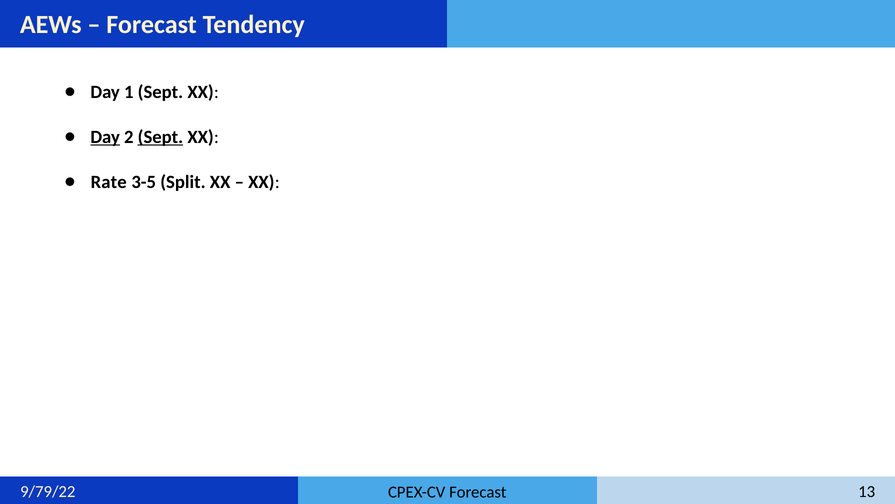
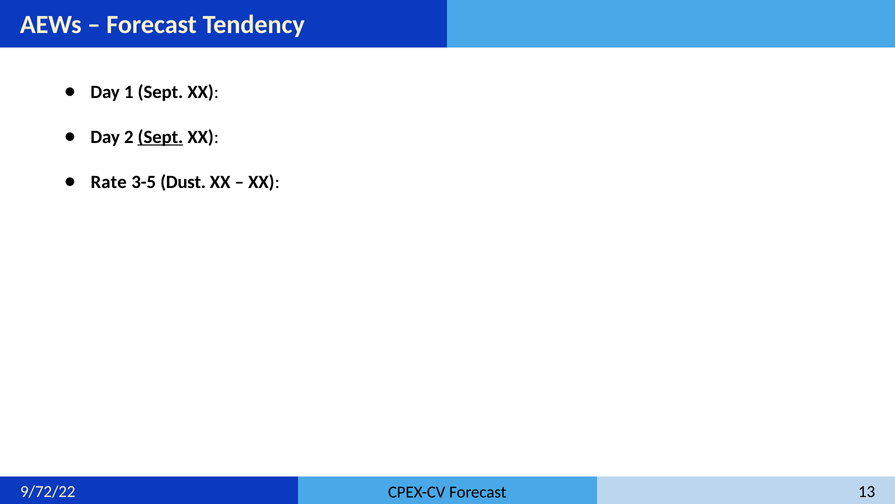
Day at (105, 137) underline: present -> none
Split: Split -> Dust
9/79/22: 9/79/22 -> 9/72/22
